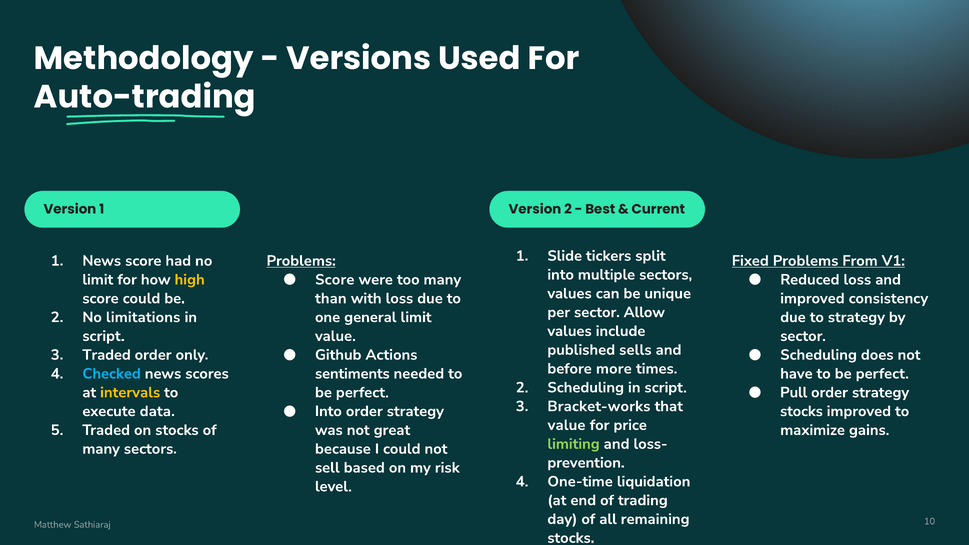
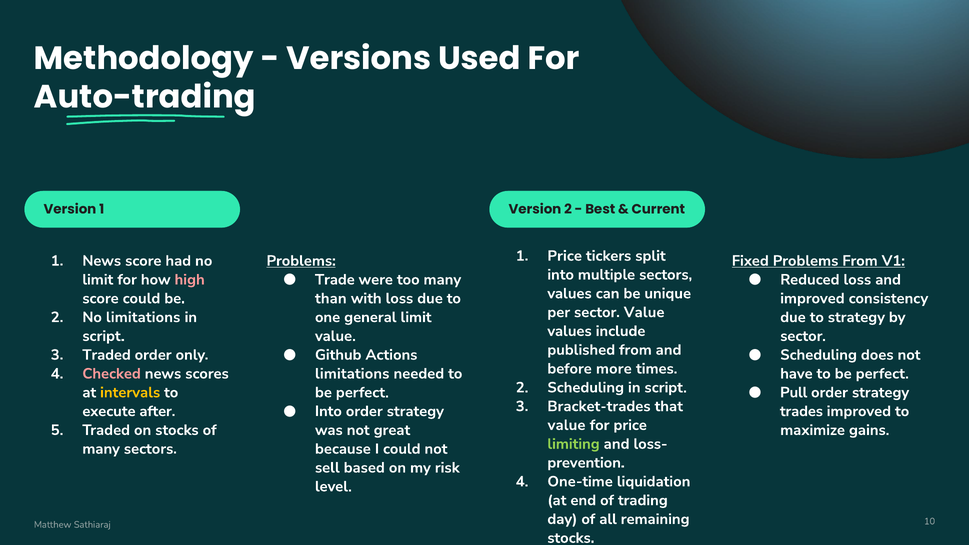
1 Slide: Slide -> Price
Score at (335, 280): Score -> Trade
high colour: yellow -> pink
sector Allow: Allow -> Value
published sells: sells -> from
Checked colour: light blue -> pink
sentiments at (352, 374): sentiments -> limitations
Bracket-works: Bracket-works -> Bracket-trades
data: data -> after
stocks at (801, 411): stocks -> trades
